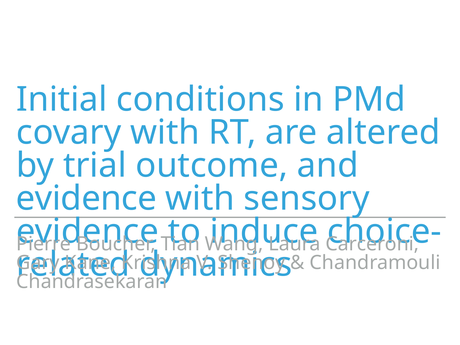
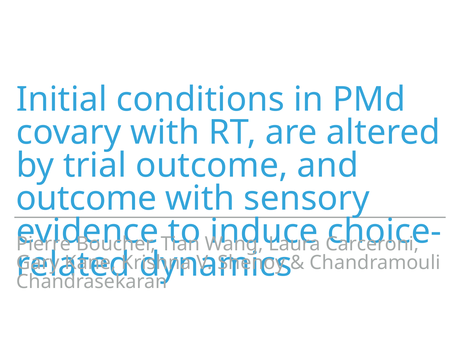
evidence at (86, 198): evidence -> outcome
